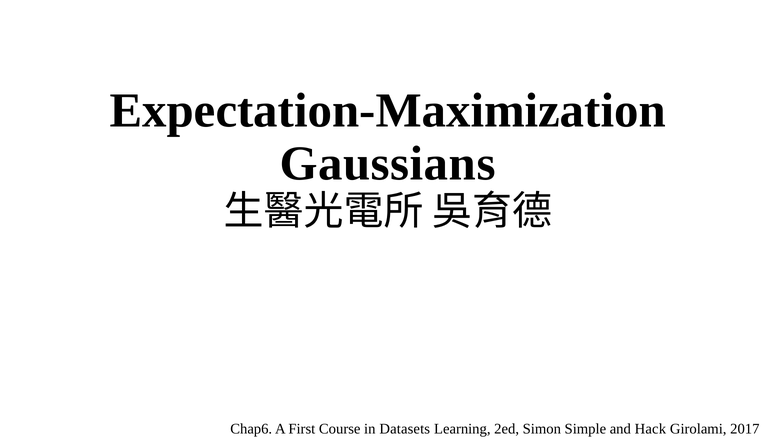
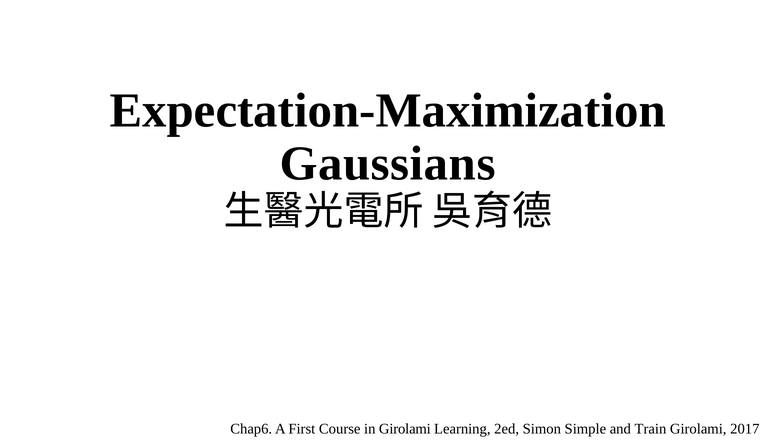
in Datasets: Datasets -> Girolami
Hack: Hack -> Train
